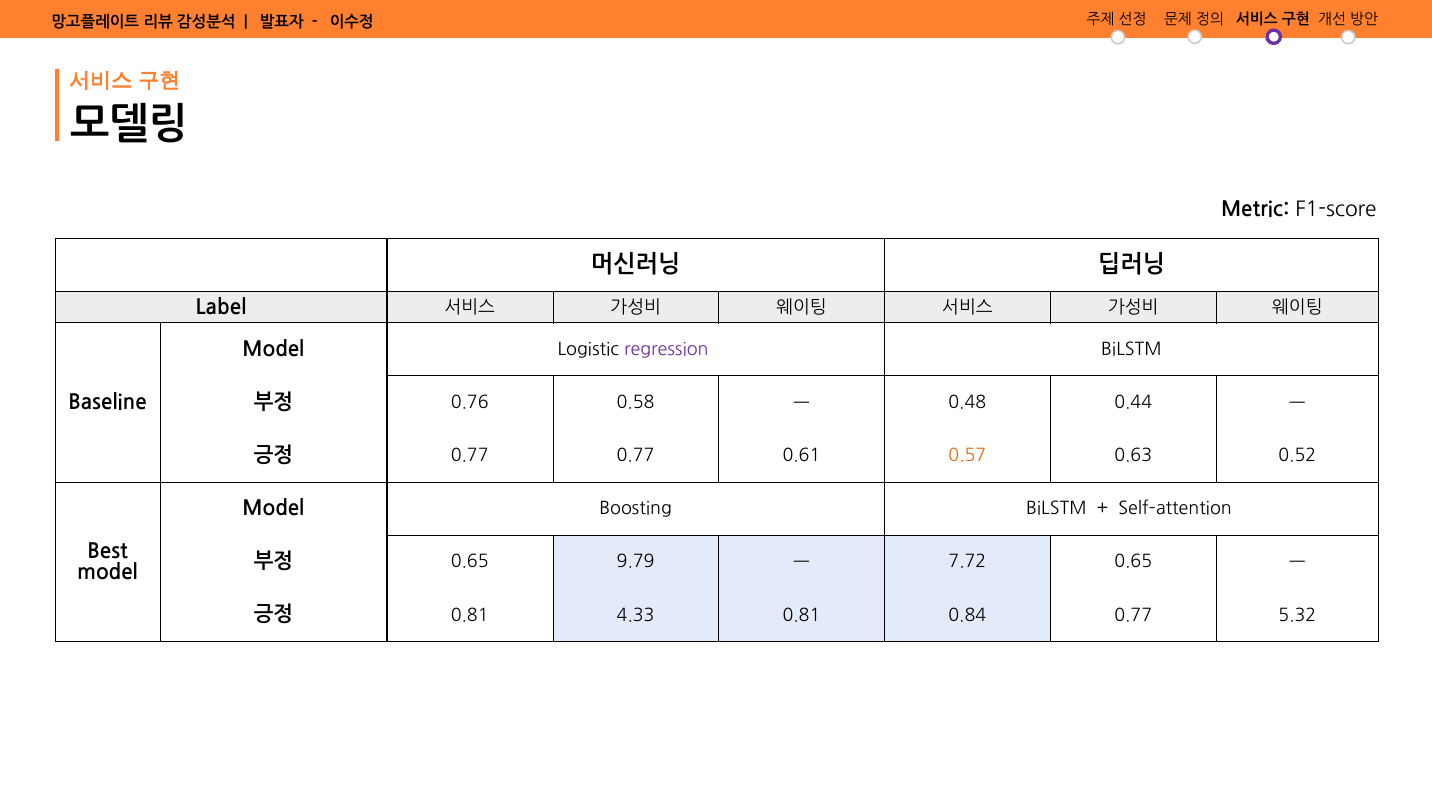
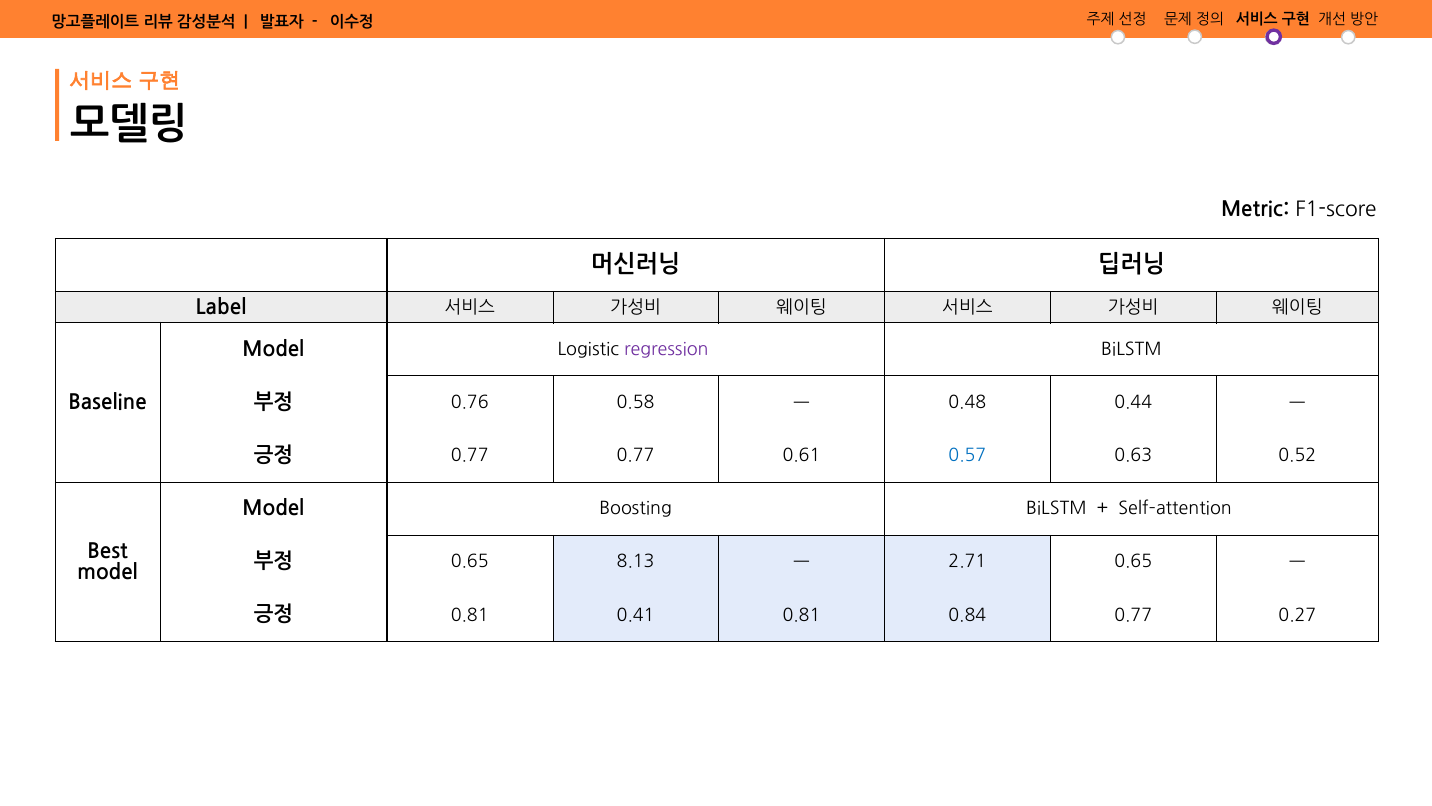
0.57 colour: orange -> blue
9.79: 9.79 -> 8.13
7.72: 7.72 -> 2.71
4.33: 4.33 -> 0.41
5.32: 5.32 -> 0.27
